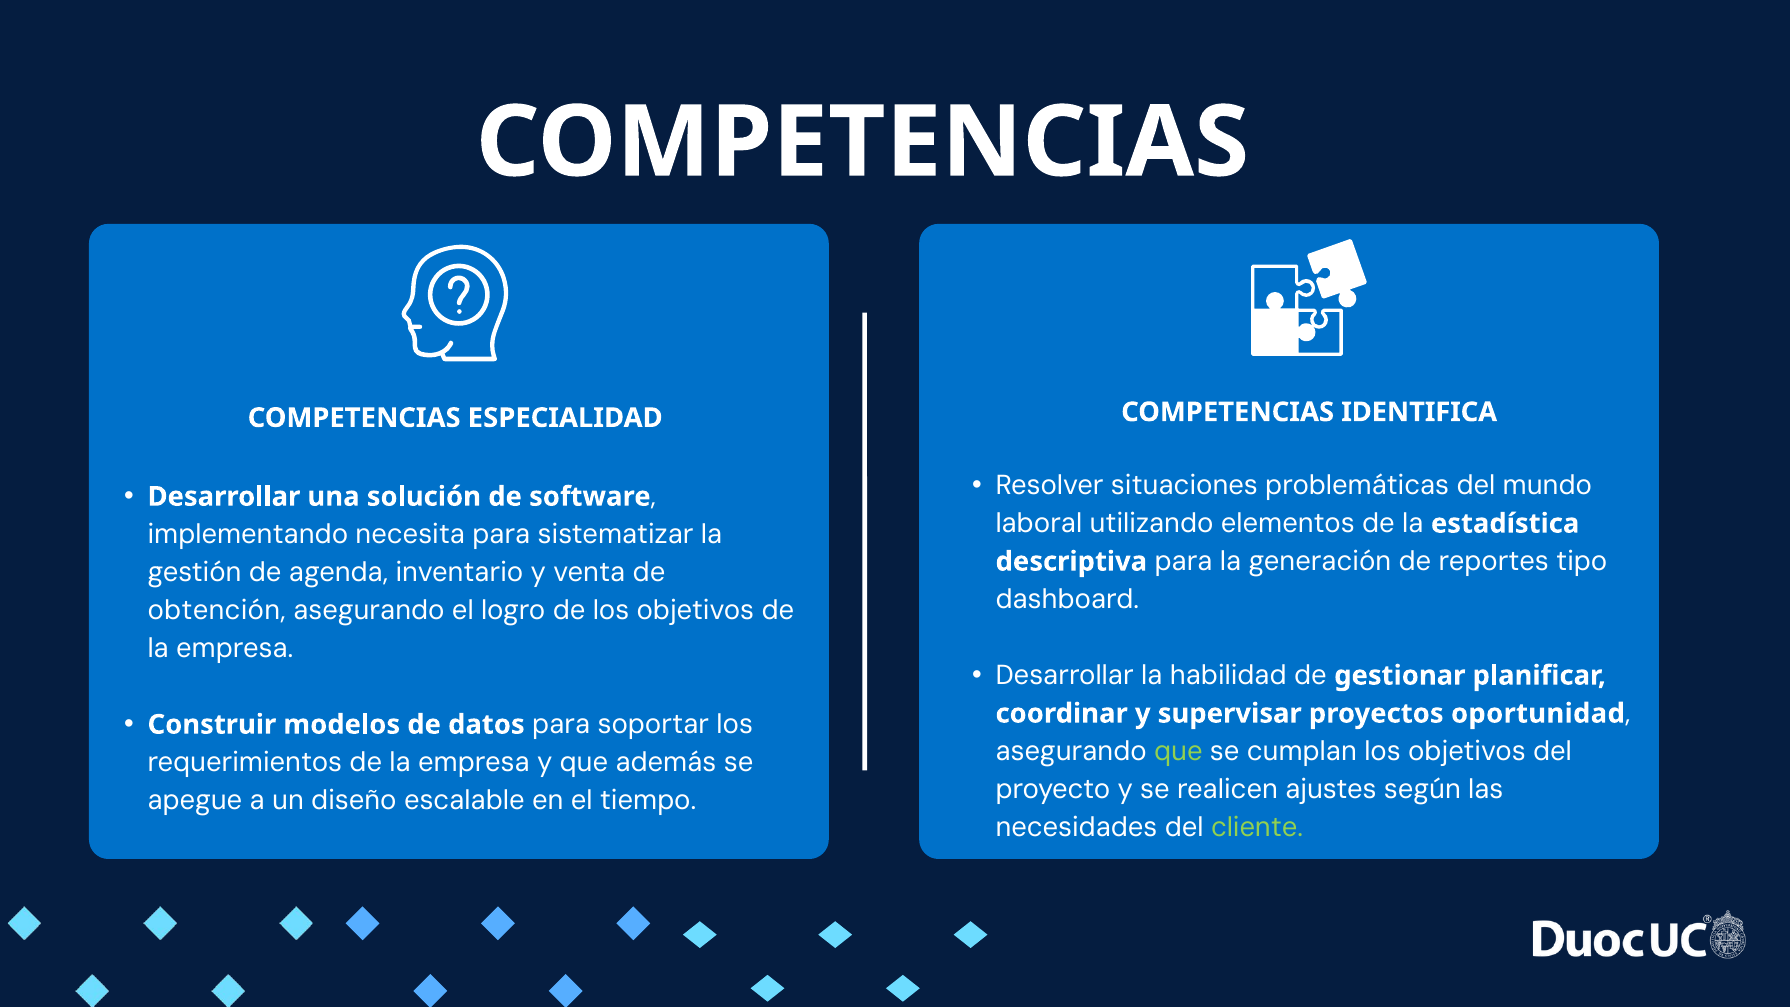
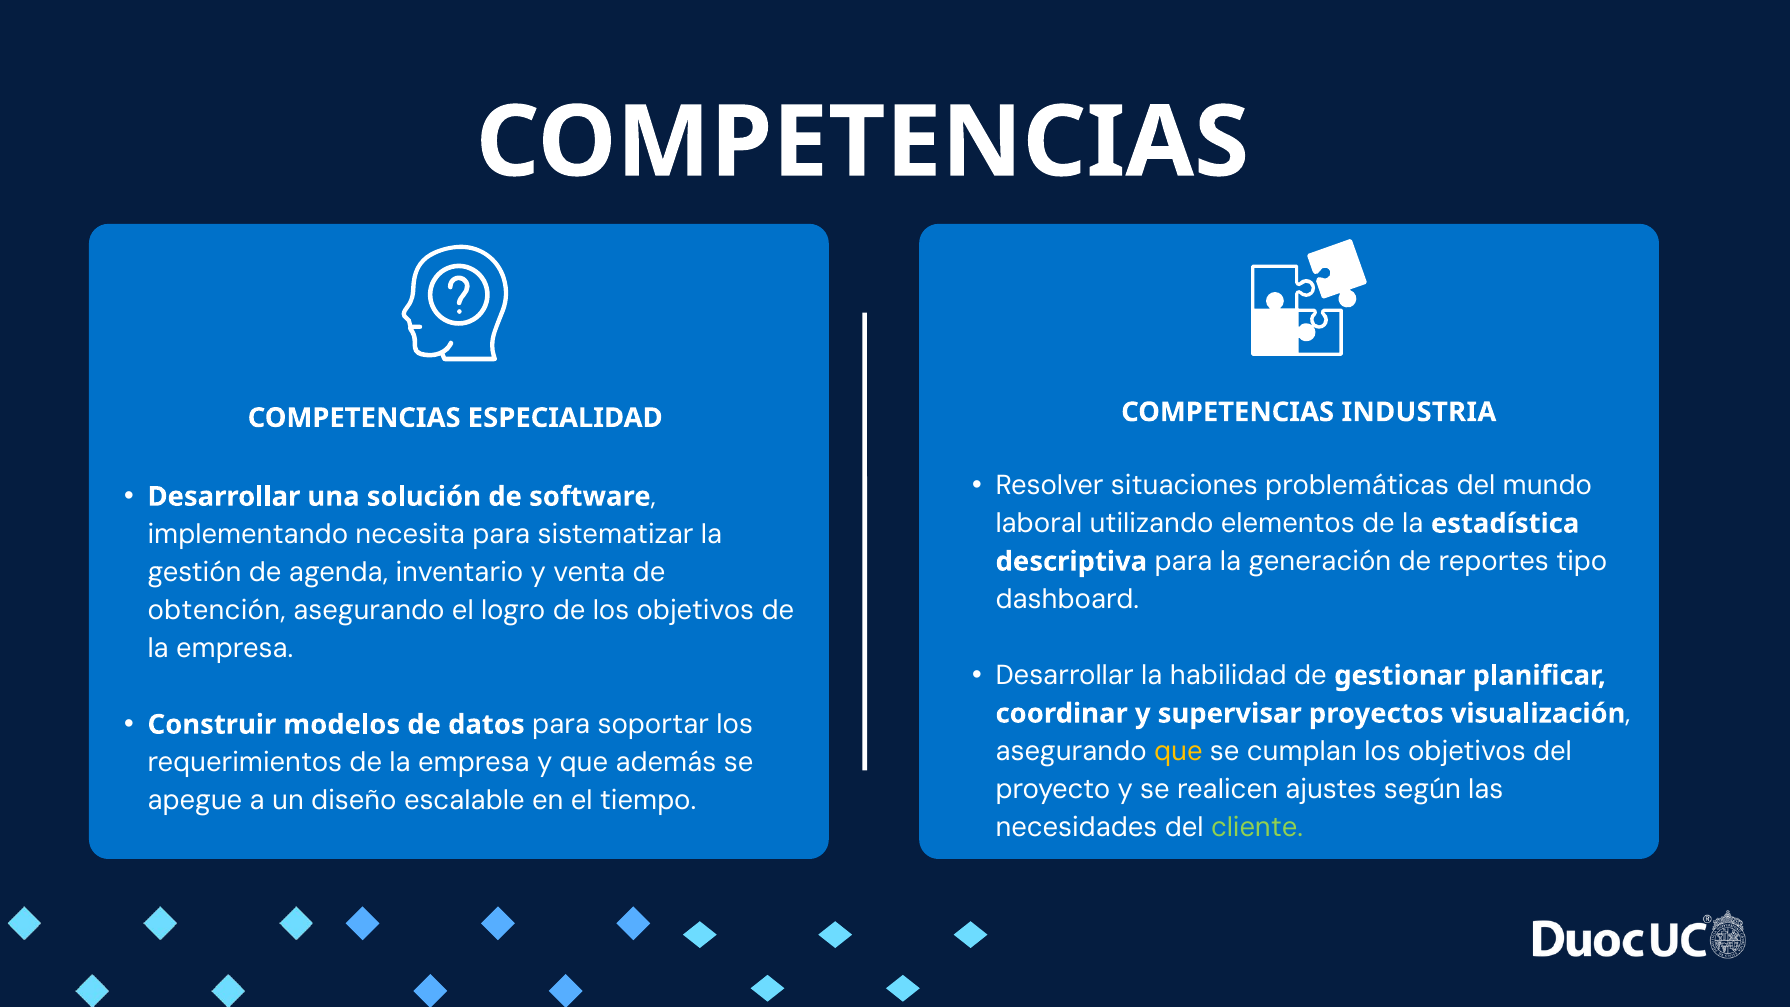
IDENTIFICA: IDENTIFICA -> INDUSTRIA
oportunidad: oportunidad -> visualización
que at (1178, 751) colour: light green -> yellow
